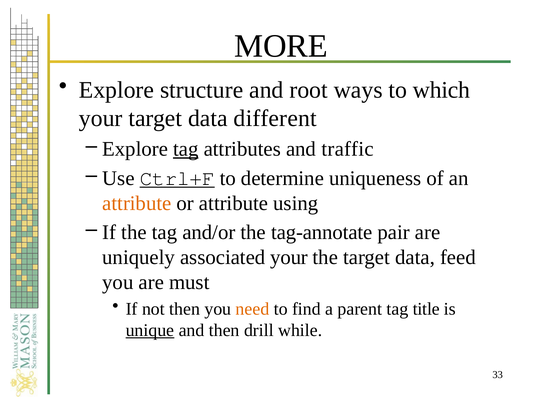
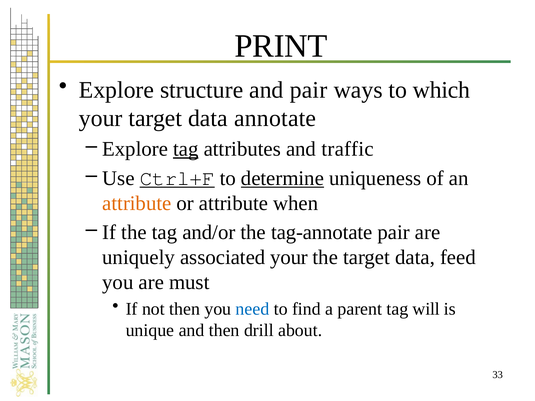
MORE: MORE -> PRINT
and root: root -> pair
different: different -> annotate
determine underline: none -> present
using: using -> when
need colour: orange -> blue
title: title -> will
unique underline: present -> none
while: while -> about
